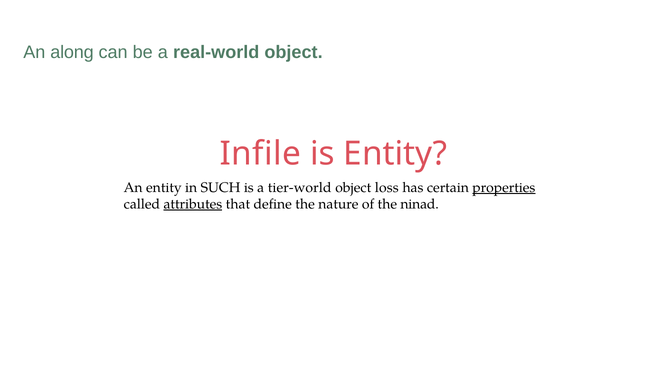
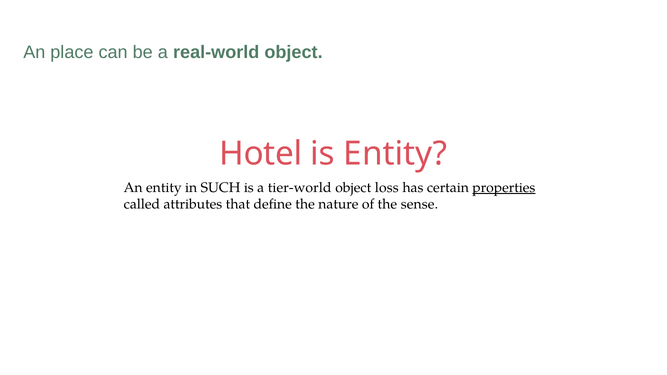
along: along -> place
Infile: Infile -> Hotel
attributes underline: present -> none
ninad: ninad -> sense
